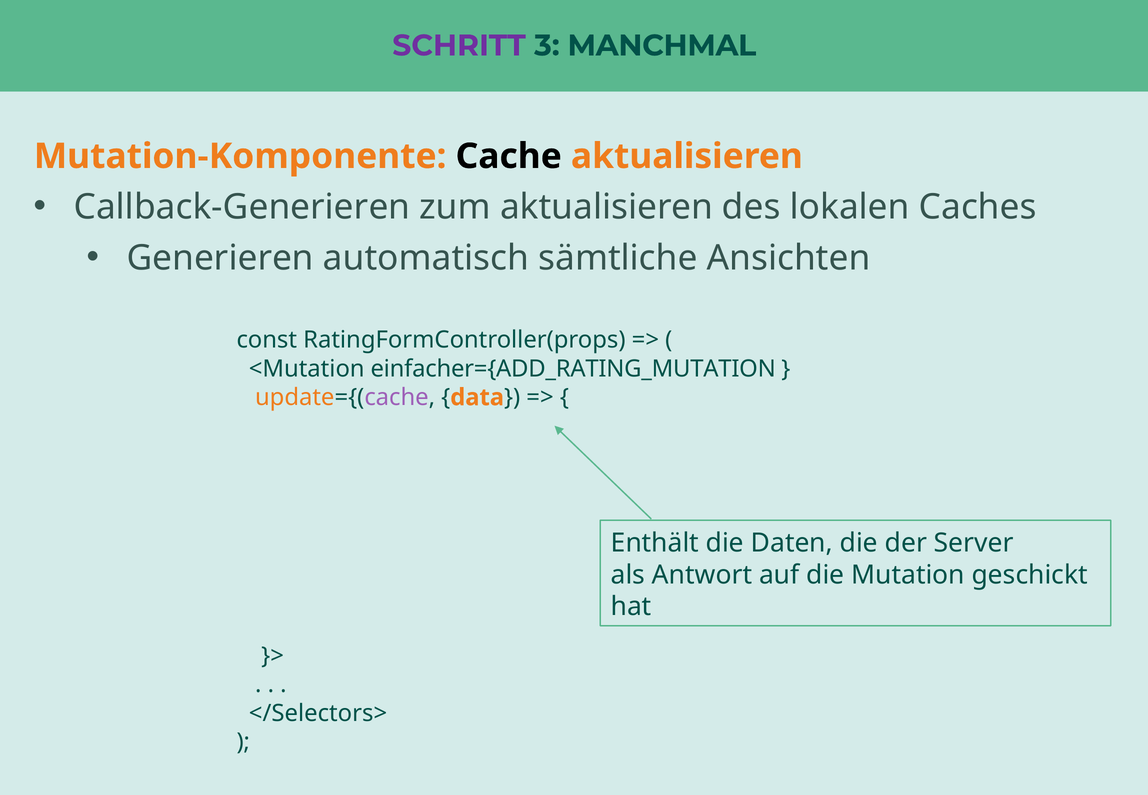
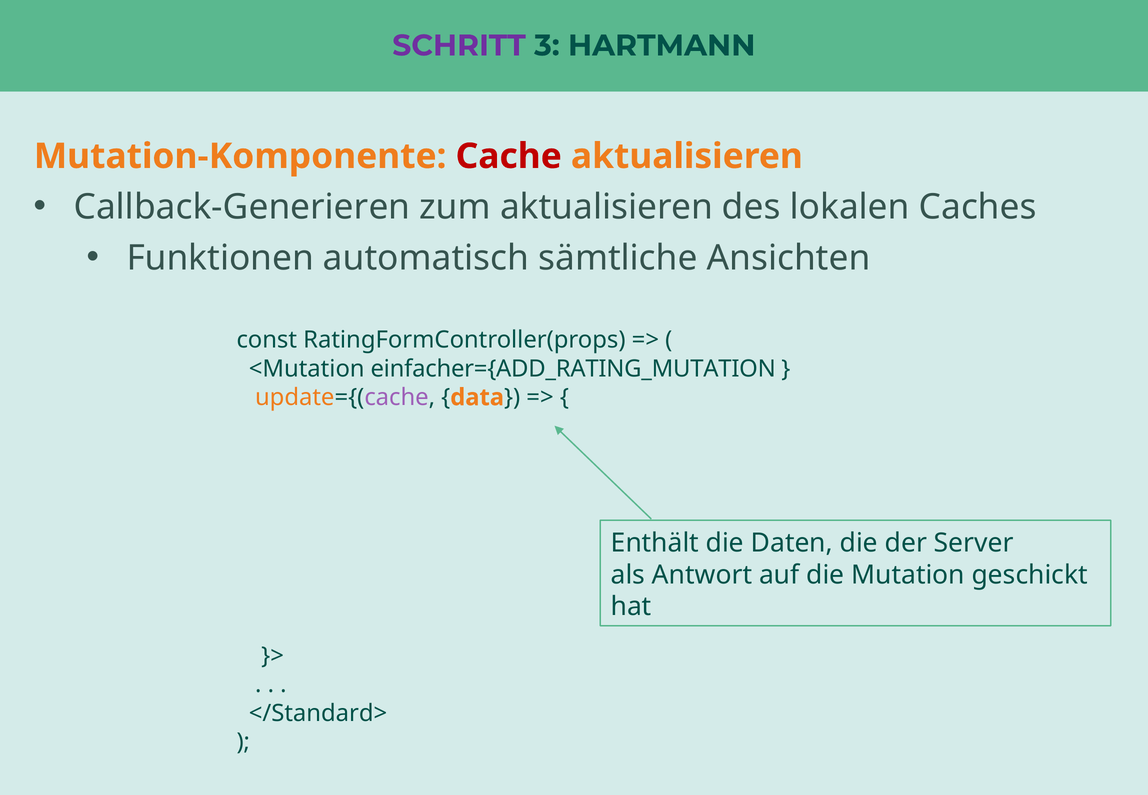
MANCHMAL: MANCHMAL -> HARTMANN
Cache colour: black -> red
Generieren: Generieren -> Funktionen
</Selectors>: </Selectors> -> </Standard>
